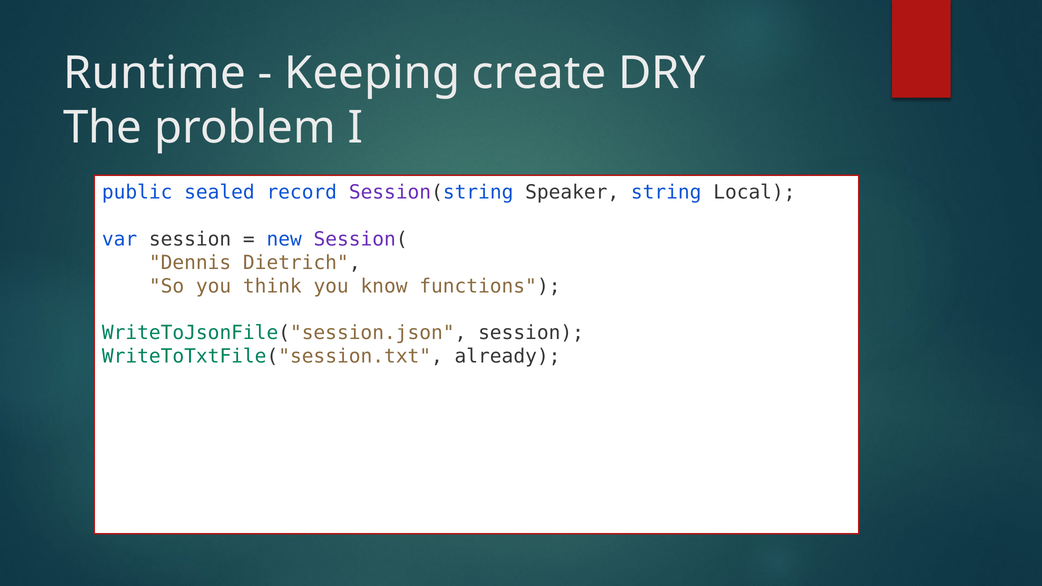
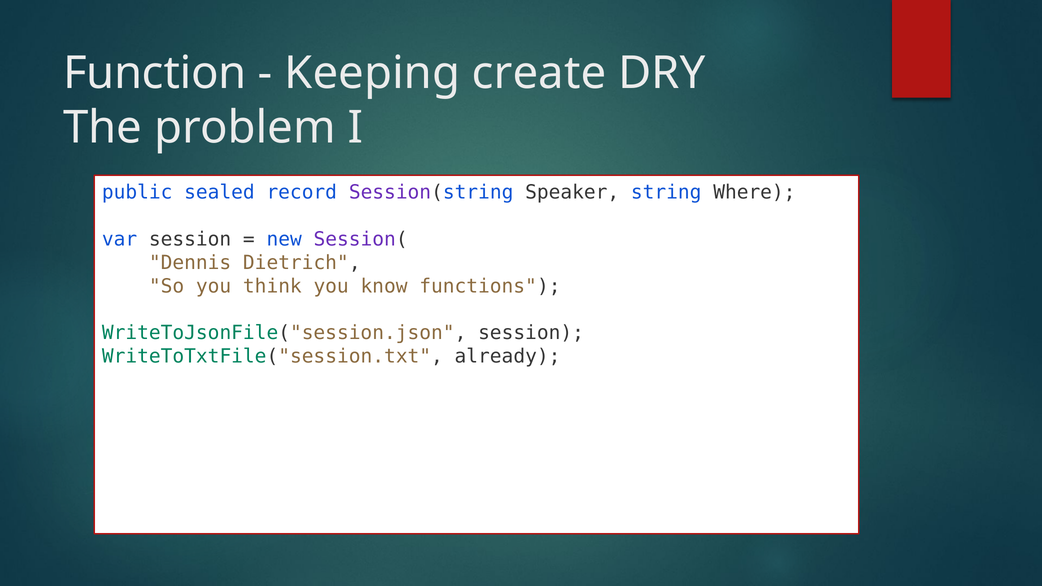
Runtime: Runtime -> Function
Local: Local -> Where
